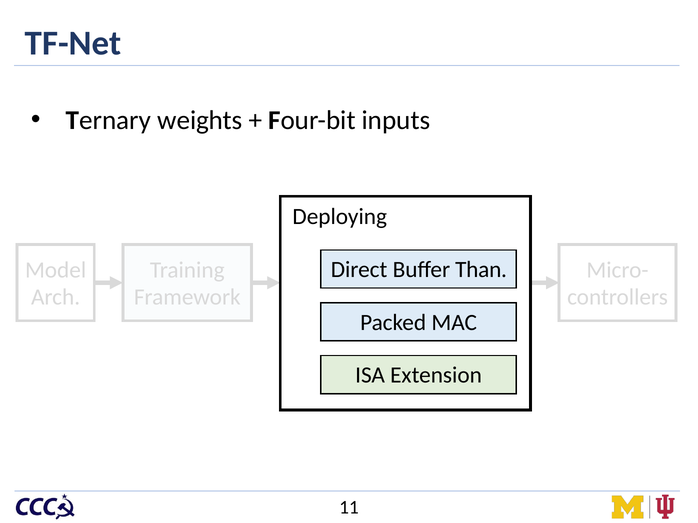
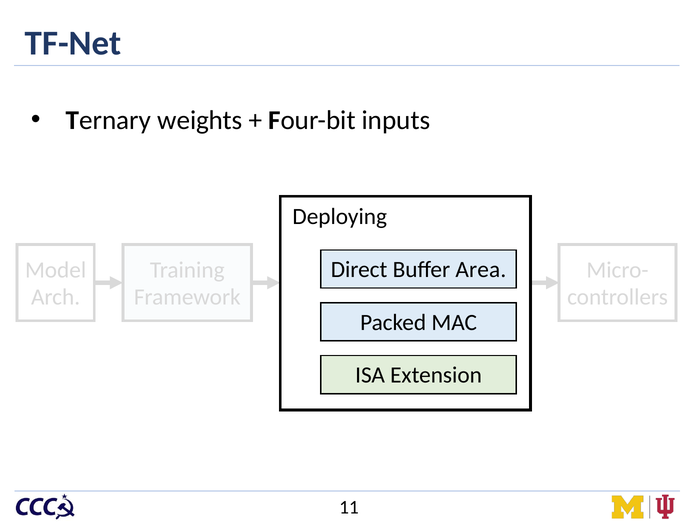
Than: Than -> Area
